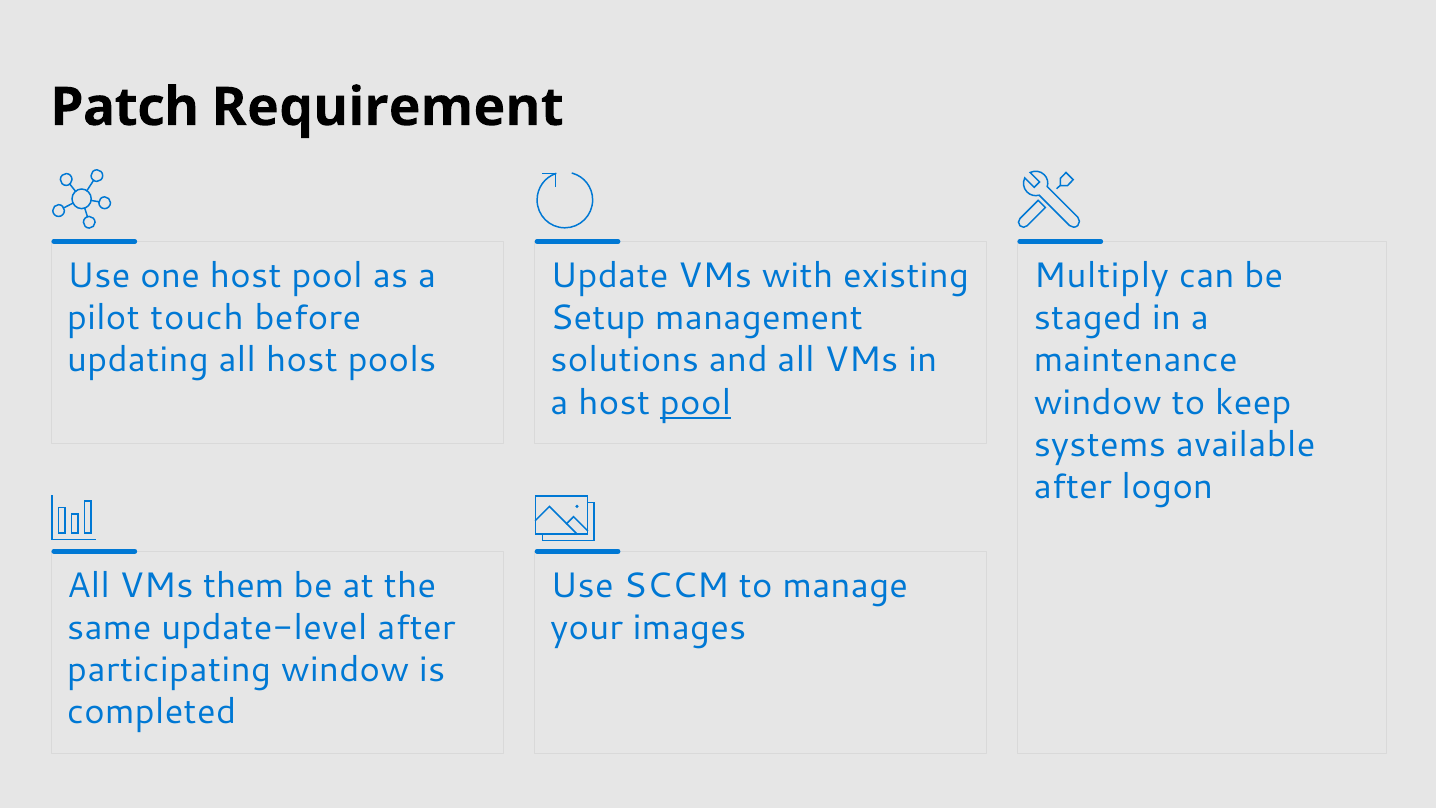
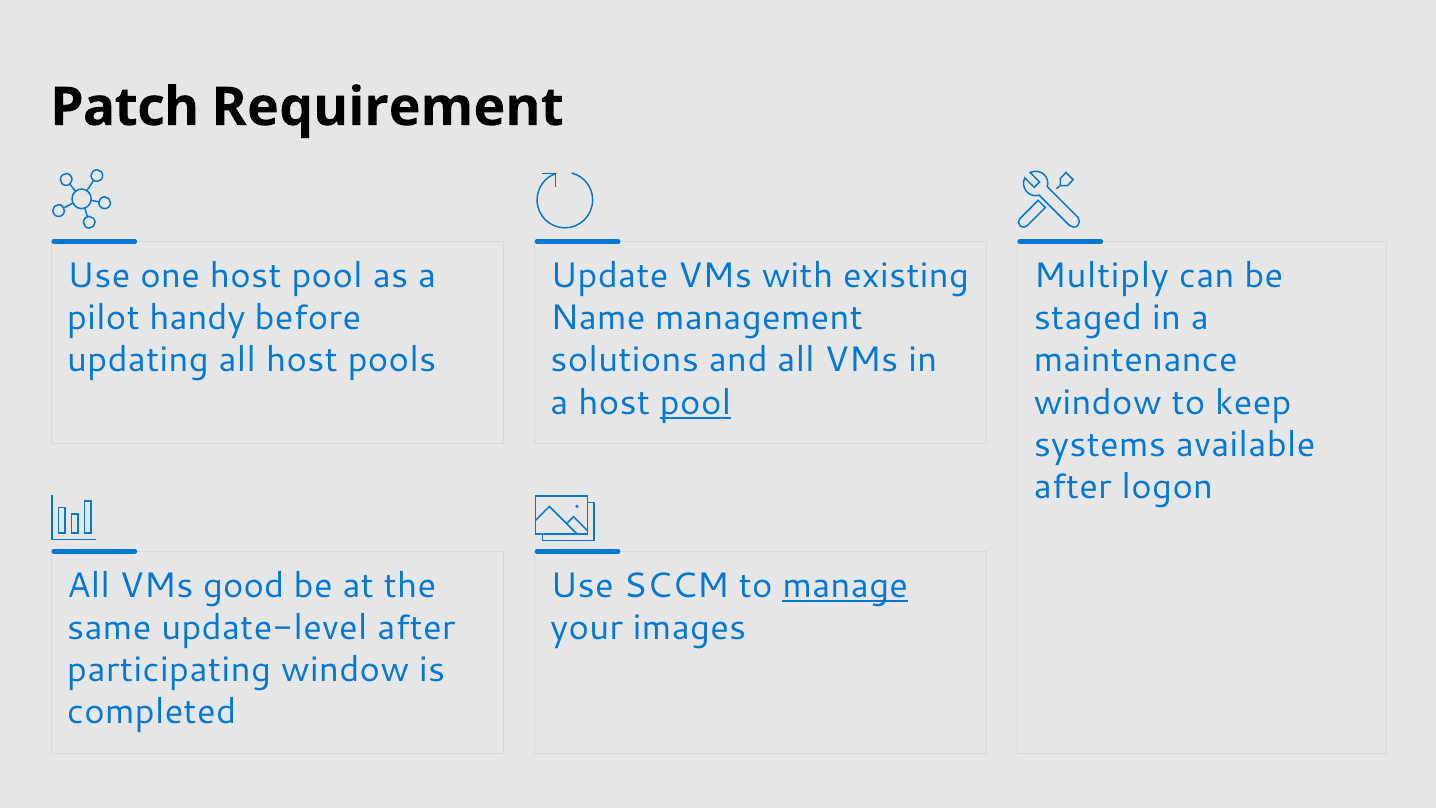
touch: touch -> handy
Setup: Setup -> Name
them: them -> good
manage underline: none -> present
